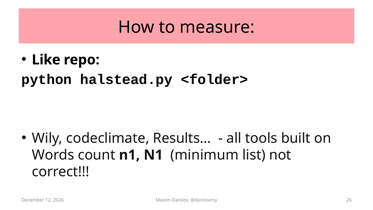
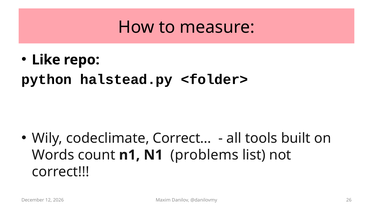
Results…: Results… -> Correct…
minimum: minimum -> problems
